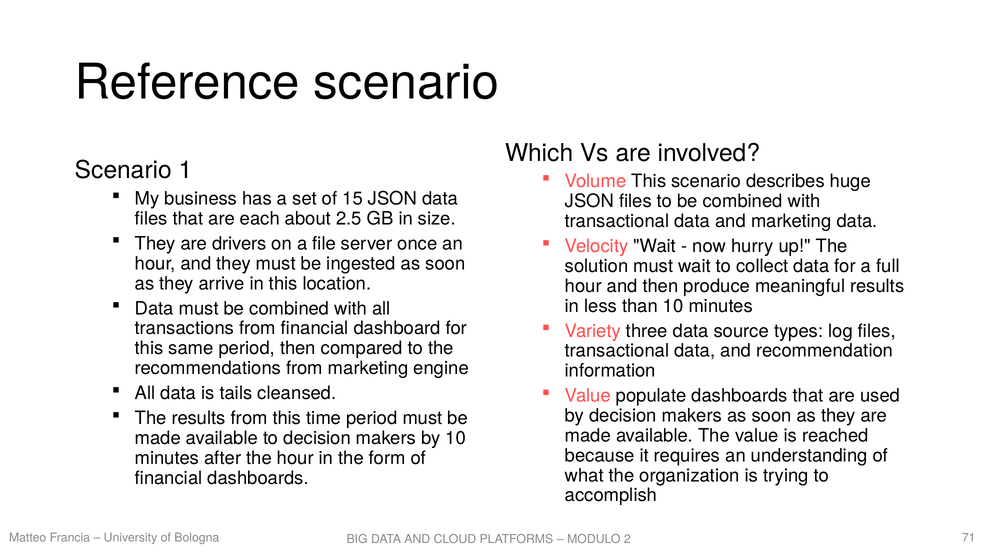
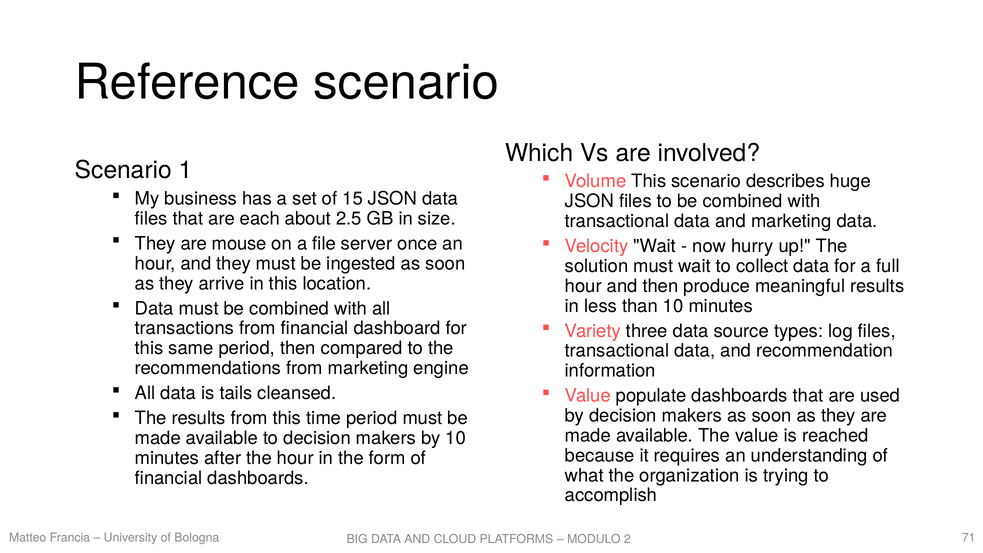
drivers: drivers -> mouse
